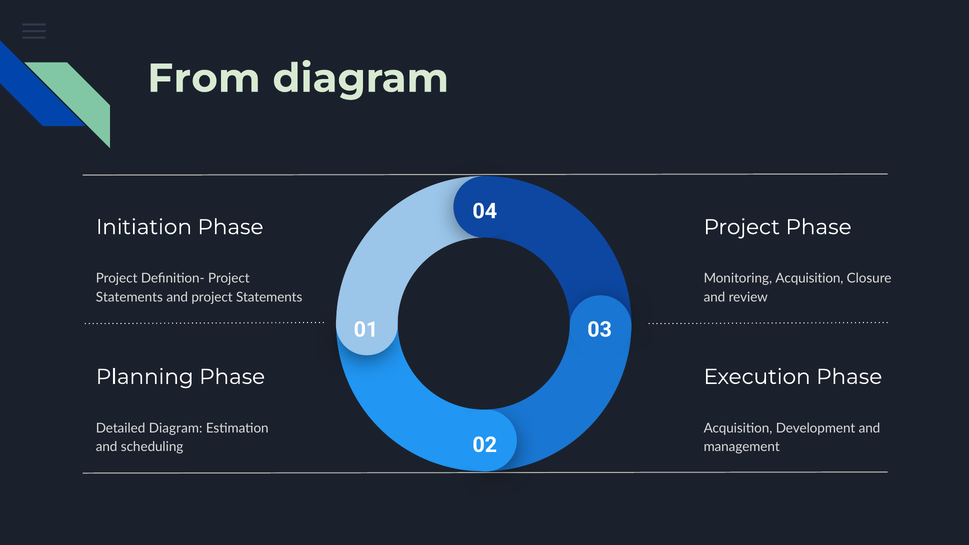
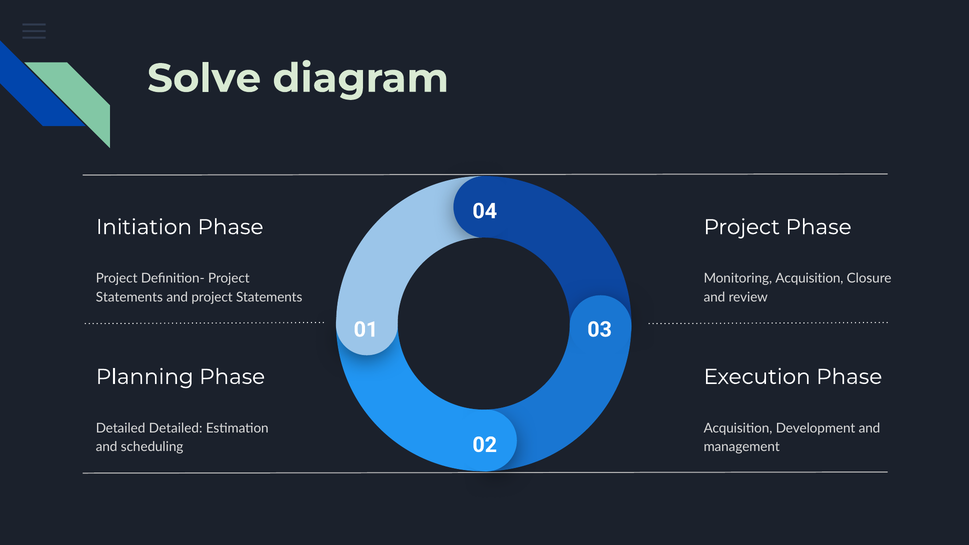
From: From -> Solve
Detailed Diagram: Diagram -> Detailed
